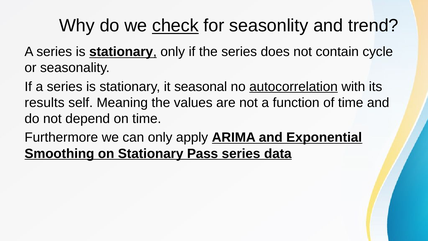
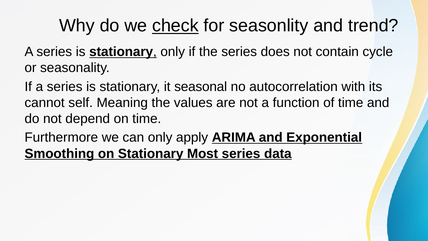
autocorrelation underline: present -> none
results: results -> cannot
Pass: Pass -> Most
